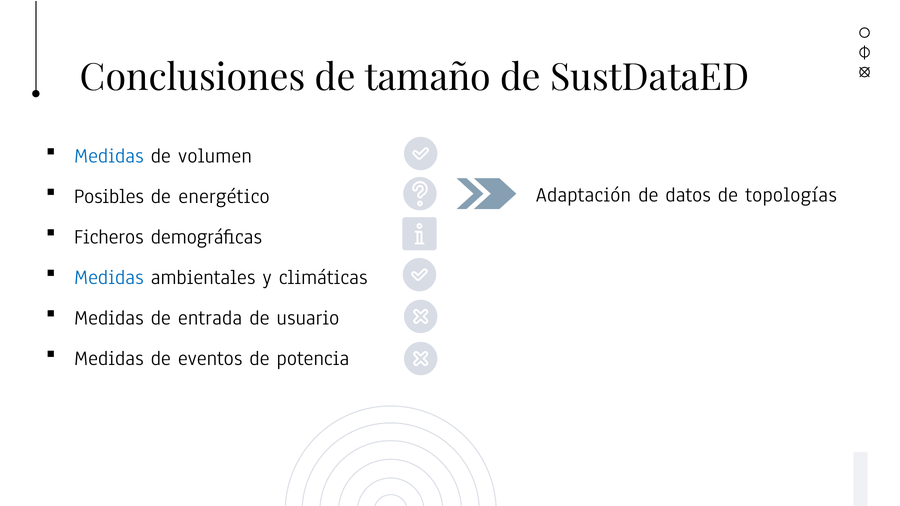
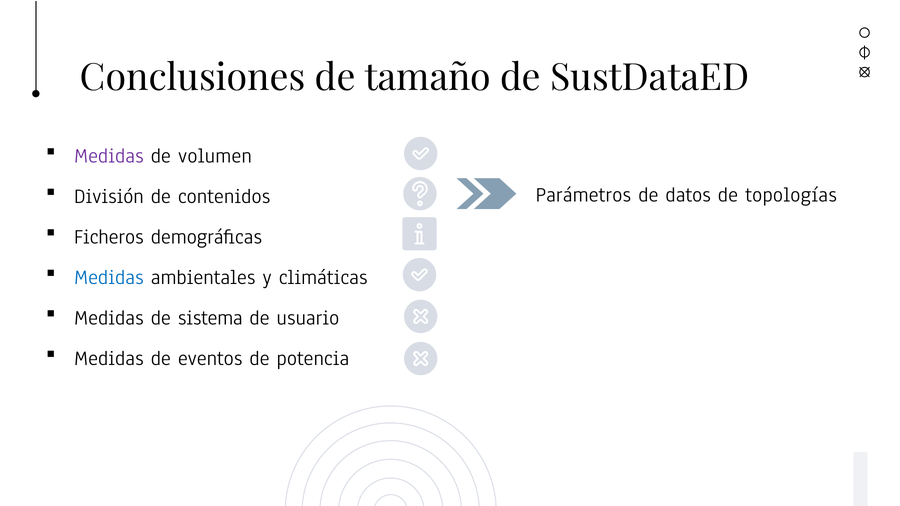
Medidas at (109, 156) colour: blue -> purple
Posibles: Posibles -> División
energético: energético -> contenidos
Adaptación: Adaptación -> Parámetros
entrada: entrada -> sistema
